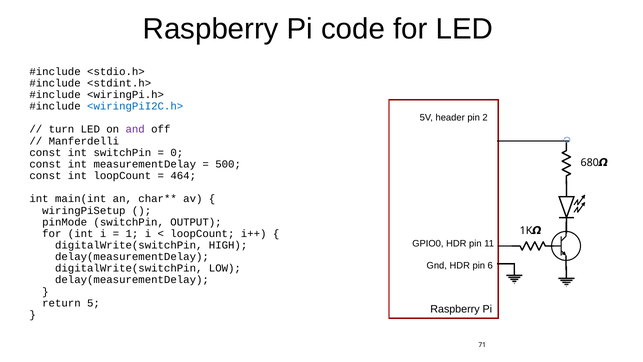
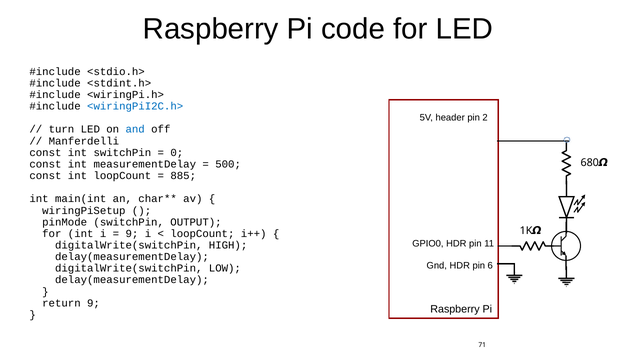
and colour: purple -> blue
464: 464 -> 885
1 at (132, 233): 1 -> 9
return 5: 5 -> 9
